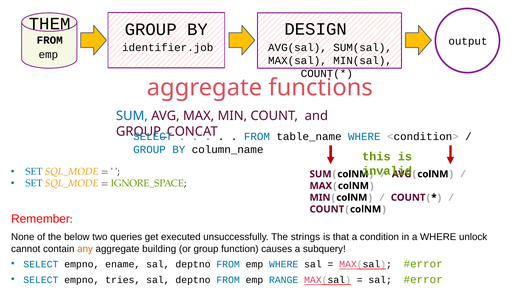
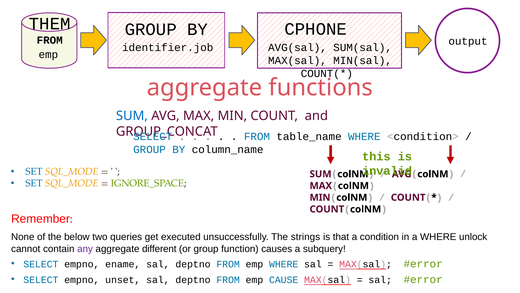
DESIGN: DESIGN -> CPHONE
any colour: orange -> purple
building: building -> different
tries: tries -> unset
RANGE: RANGE -> CAUSE
